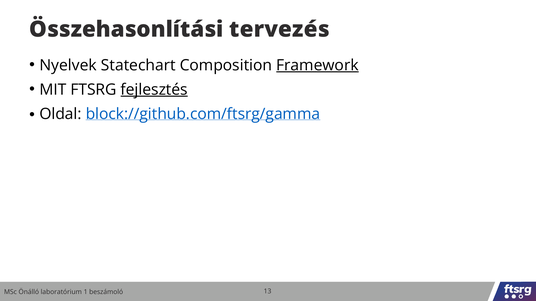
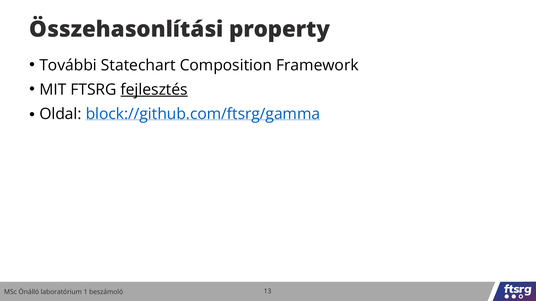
tervezés: tervezés -> property
Nyelvek: Nyelvek -> További
Framework underline: present -> none
